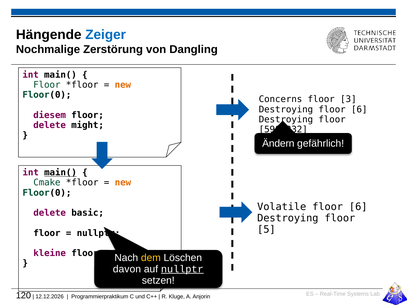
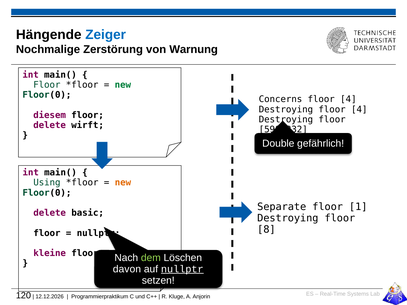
Dangling: Dangling -> Warnung
new at (123, 85) colour: orange -> green
3 at (348, 99): 3 -> 4
Destroying floor 6: 6 -> 4
might: might -> wirft
Ändern: Ändern -> Double
main( at (61, 173) underline: present -> none
Cmake: Cmake -> Using
Volatile: Volatile -> Separate
6 at (358, 207): 6 -> 1
5: 5 -> 8
dem colour: yellow -> light green
